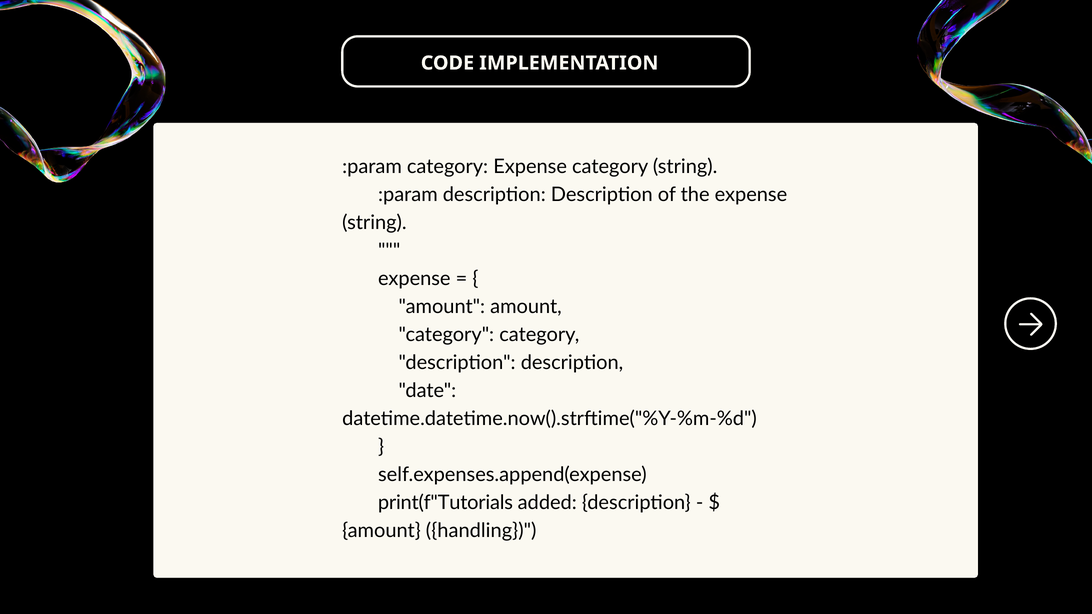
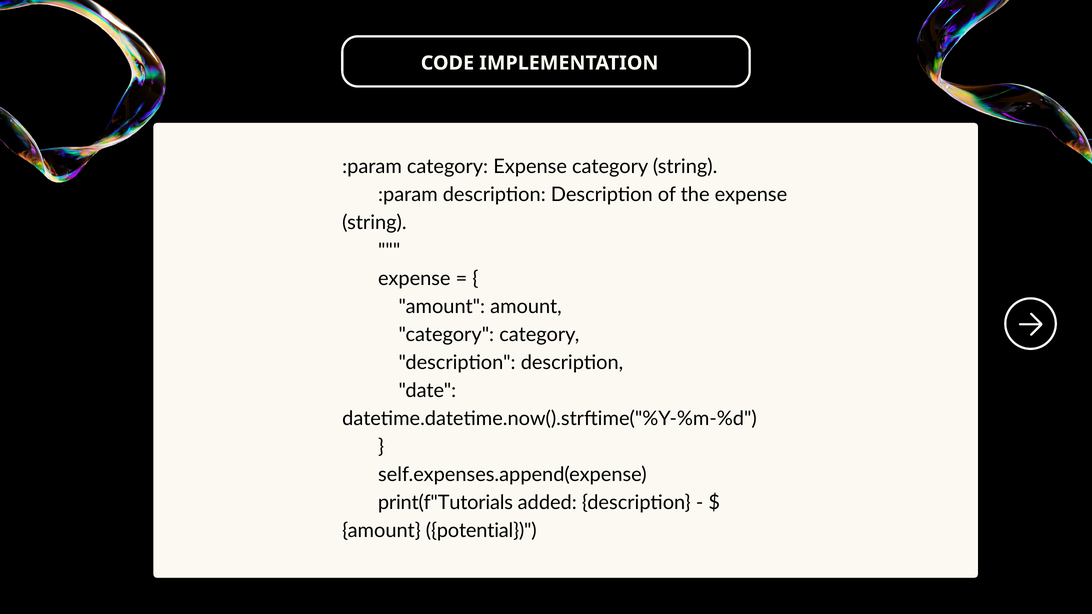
handling: handling -> potential
